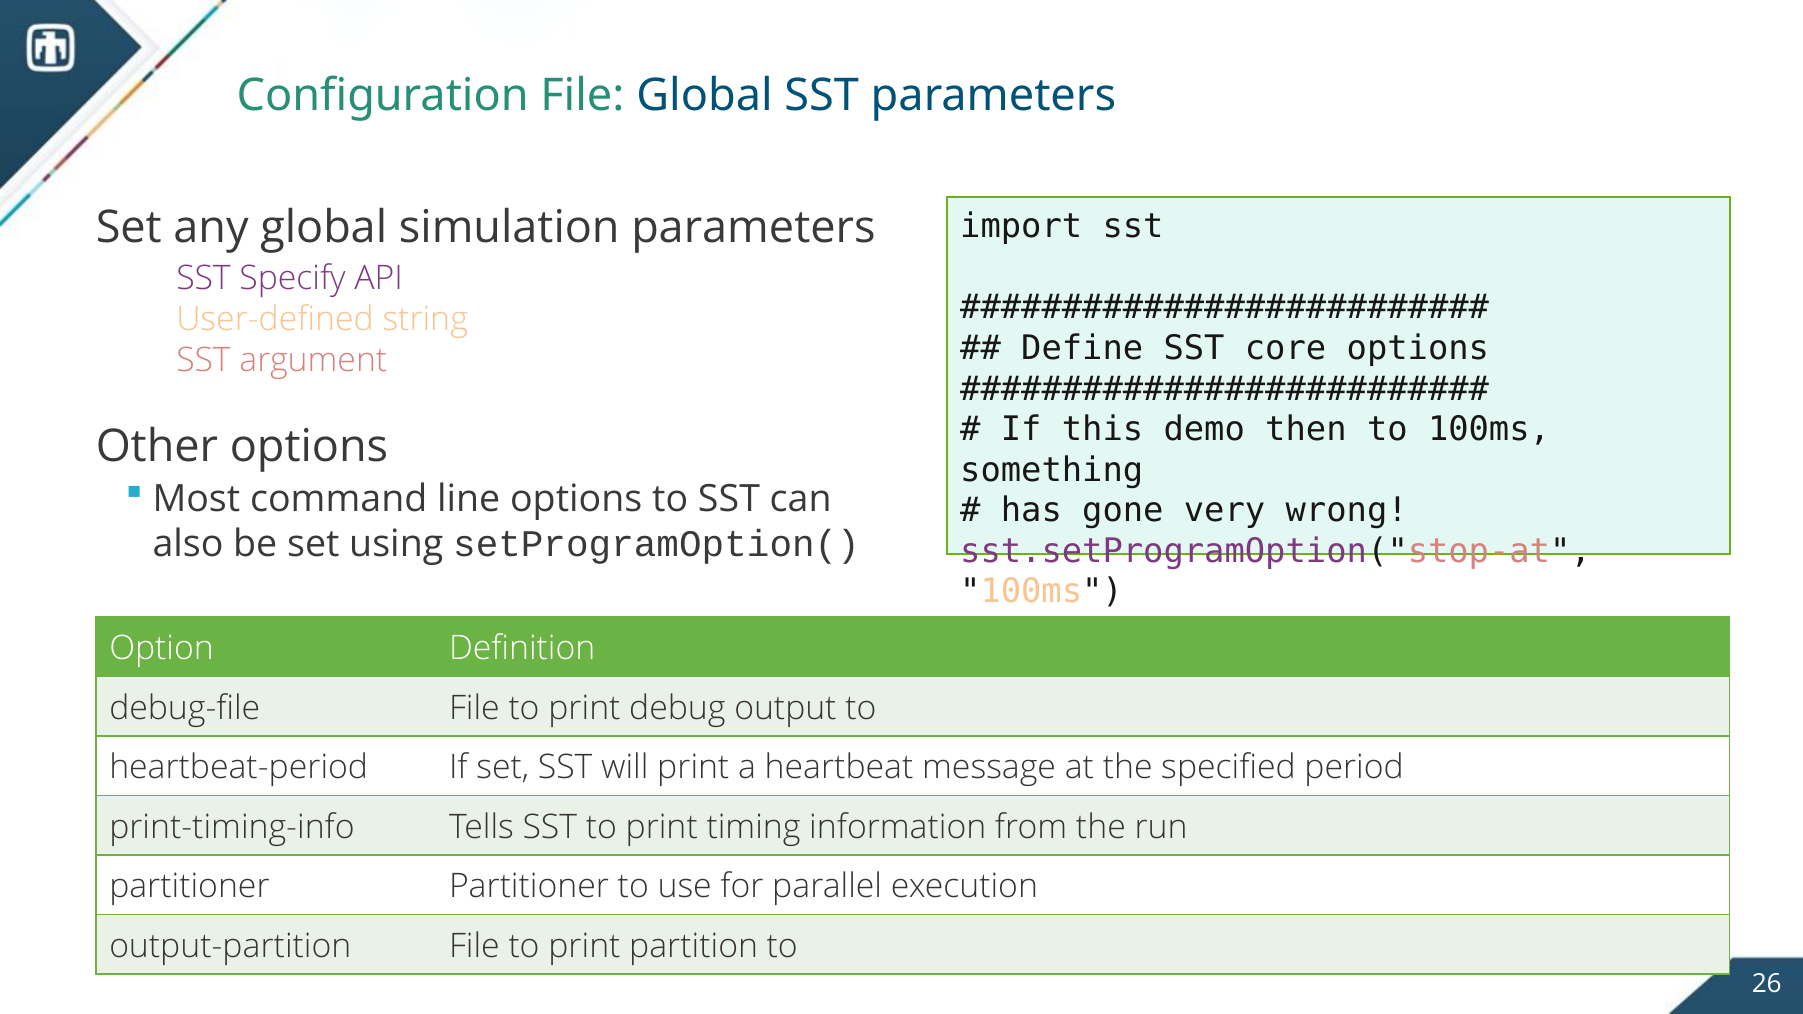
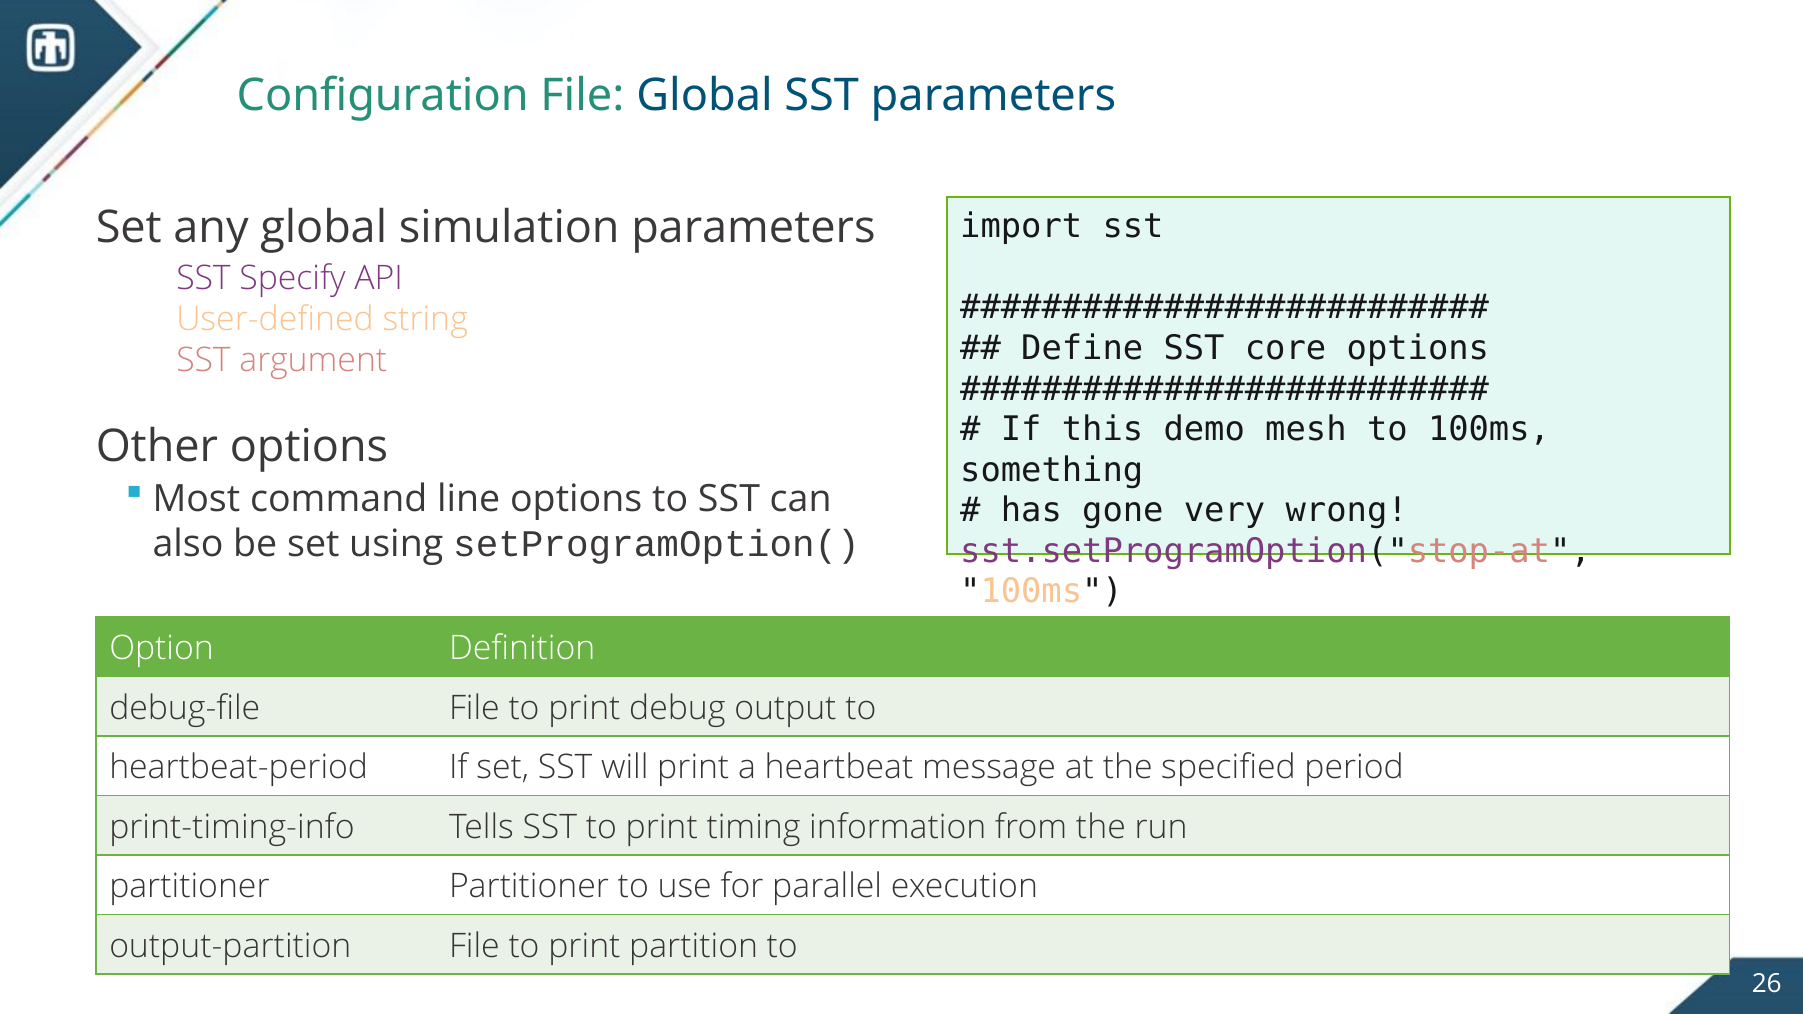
then: then -> mesh
